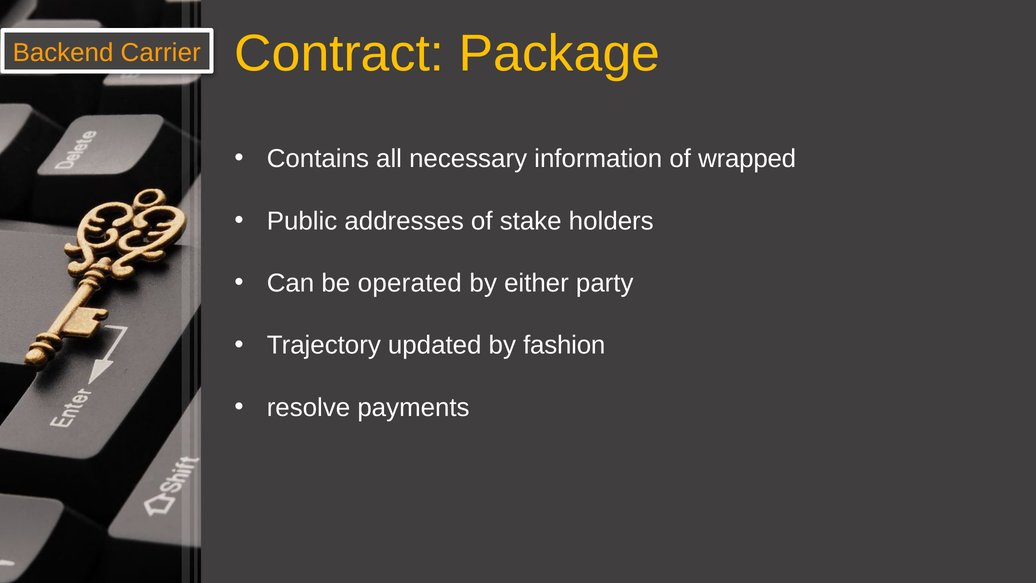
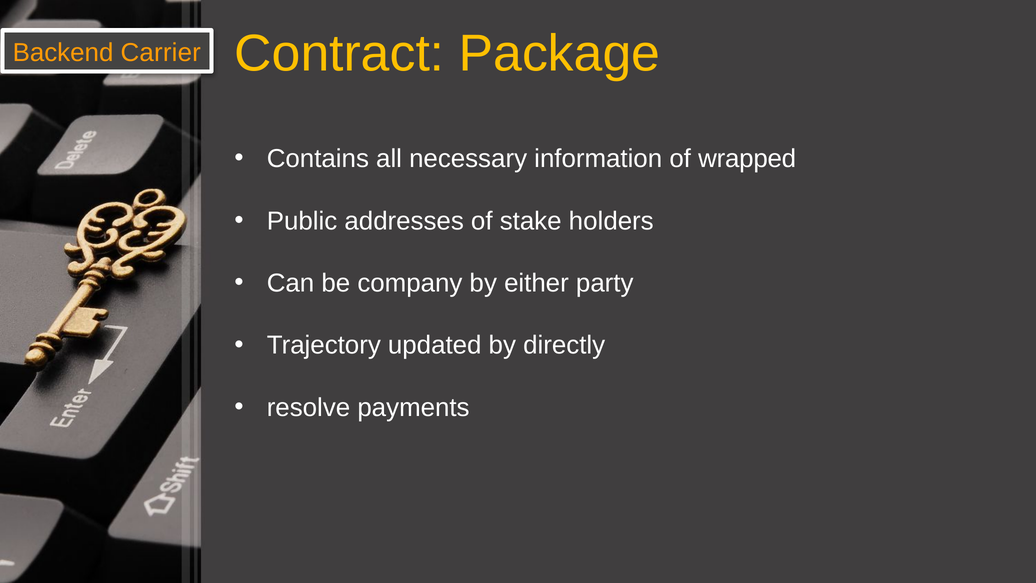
operated: operated -> company
fashion: fashion -> directly
